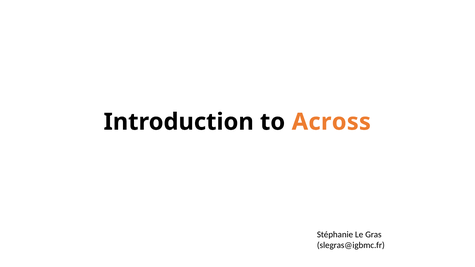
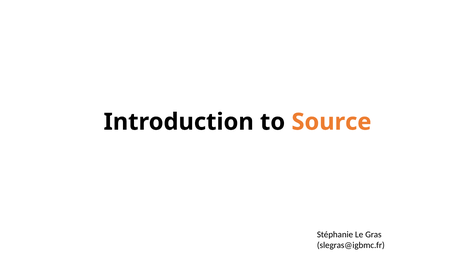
Across: Across -> Source
